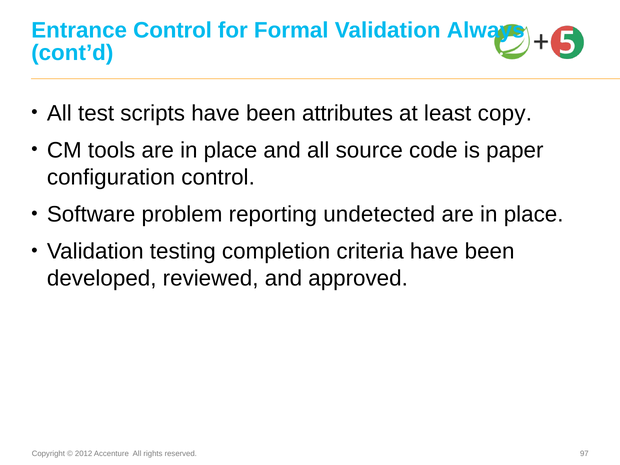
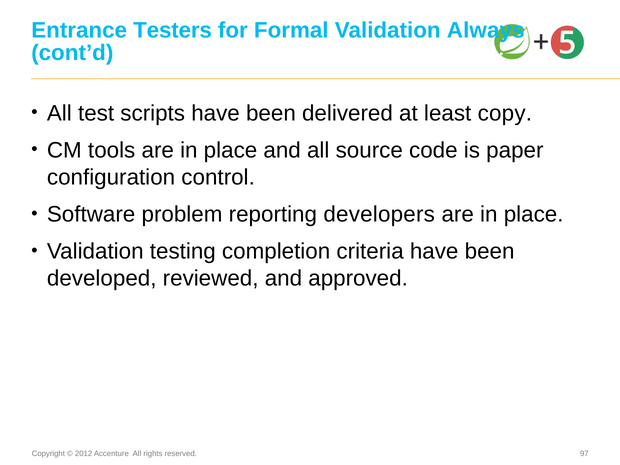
Entrance Control: Control -> Testers
attributes: attributes -> delivered
undetected: undetected -> developers
